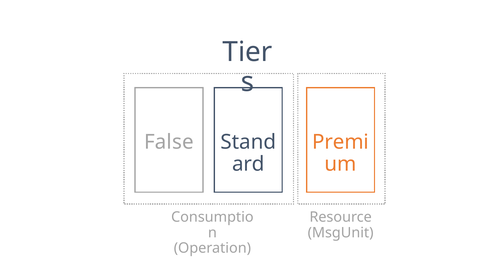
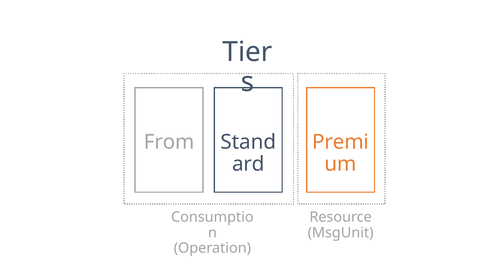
False: False -> From
